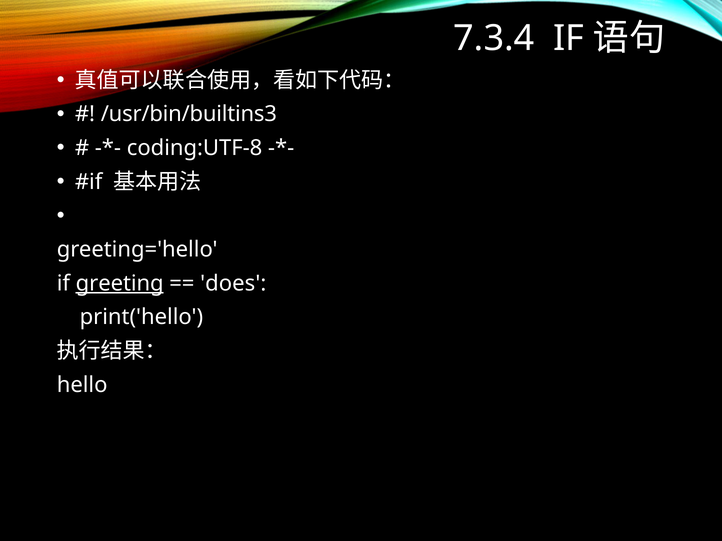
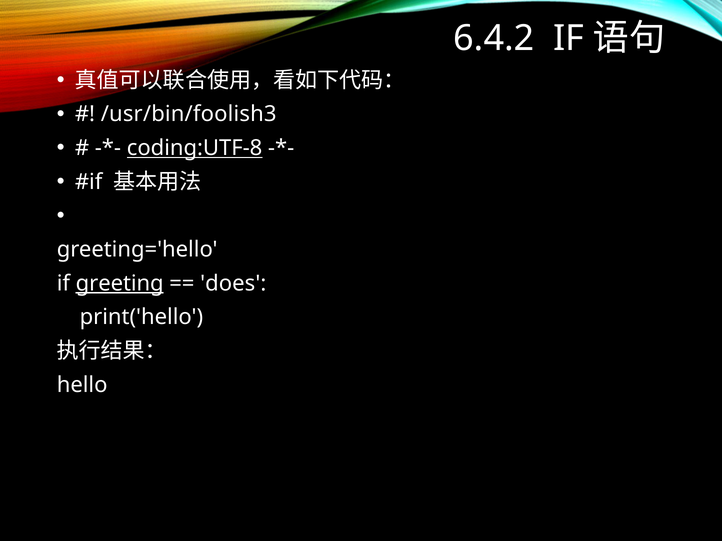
7.3.4: 7.3.4 -> 6.4.2
/usr/bin/builtins3: /usr/bin/builtins3 -> /usr/bin/foolish3
coding:UTF-8 underline: none -> present
